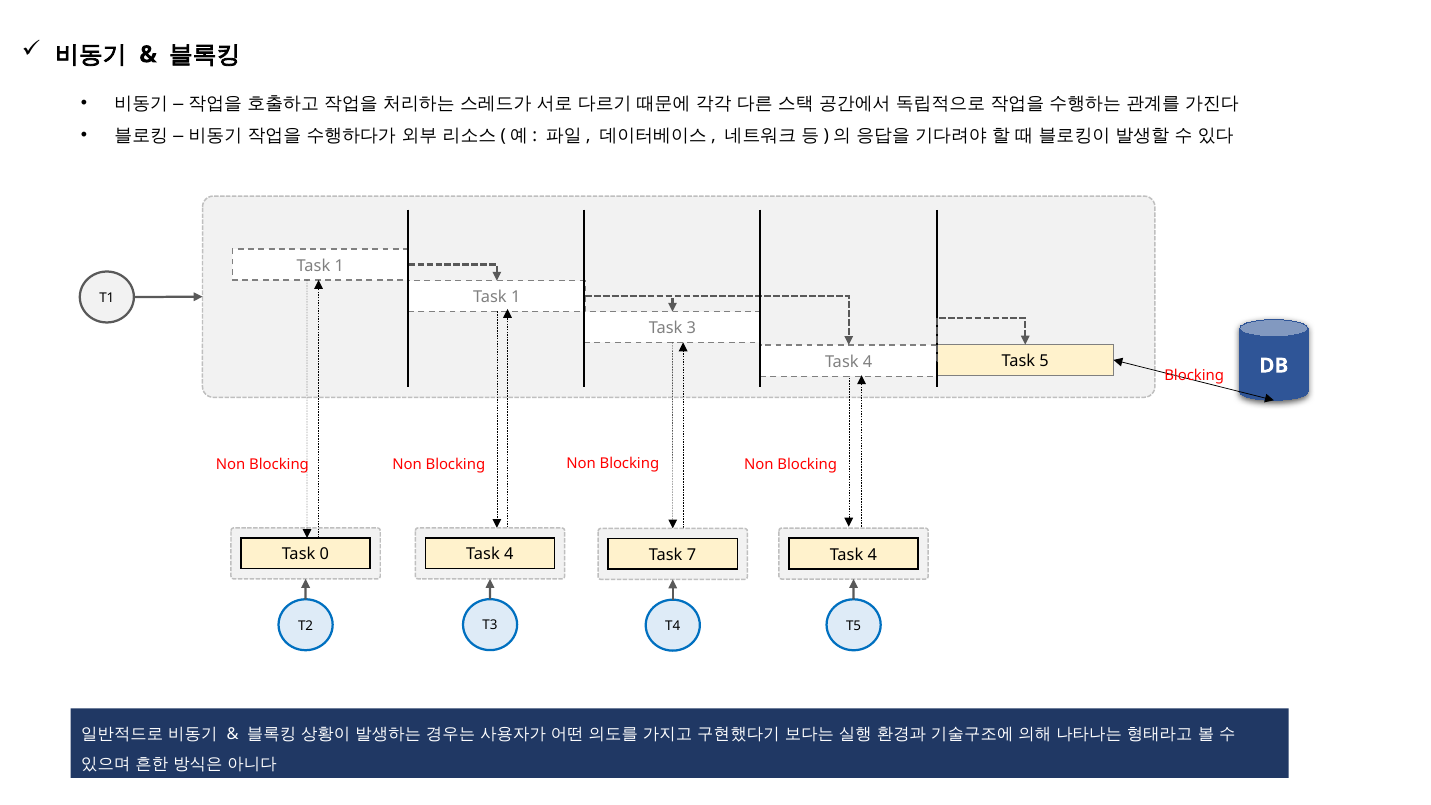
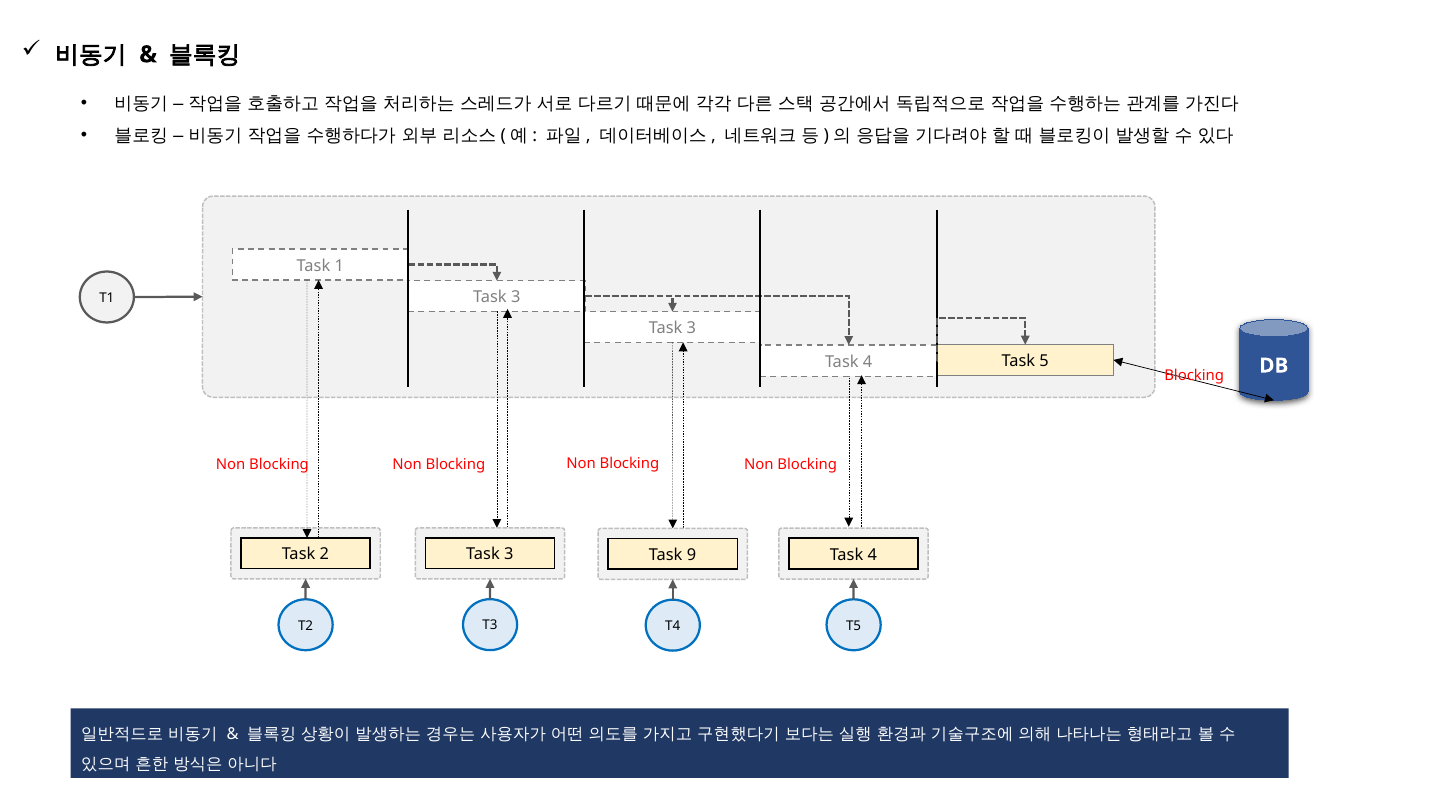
T1 Task 1: 1 -> 3
0: 0 -> 2
4 at (509, 554): 4 -> 3
7: 7 -> 9
